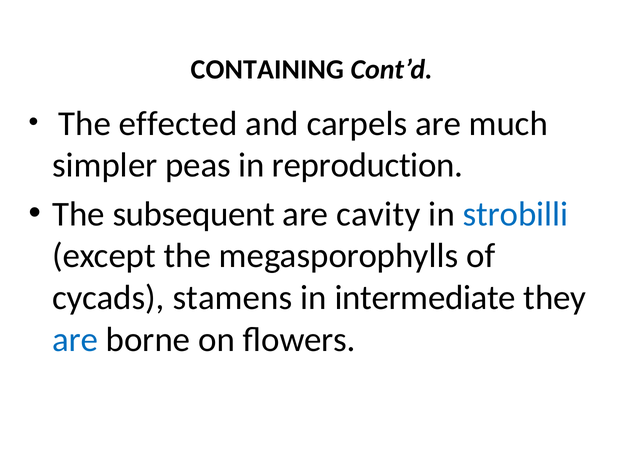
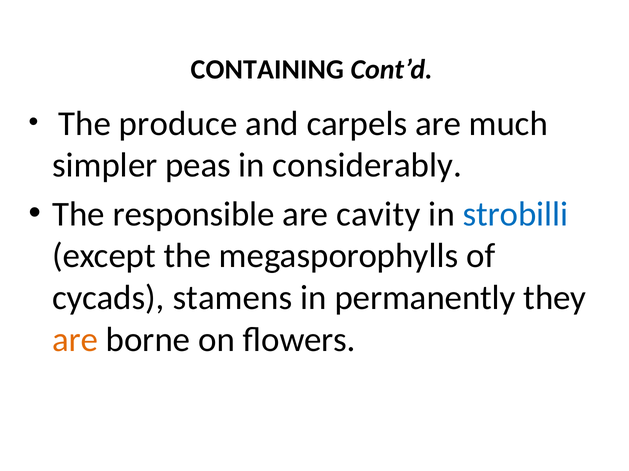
effected: effected -> produce
reproduction: reproduction -> considerably
subsequent: subsequent -> responsible
intermediate: intermediate -> permanently
are at (75, 340) colour: blue -> orange
